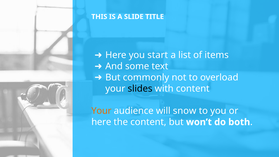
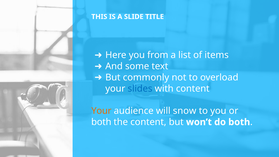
start: start -> from
slides colour: black -> blue
here at (101, 122): here -> both
